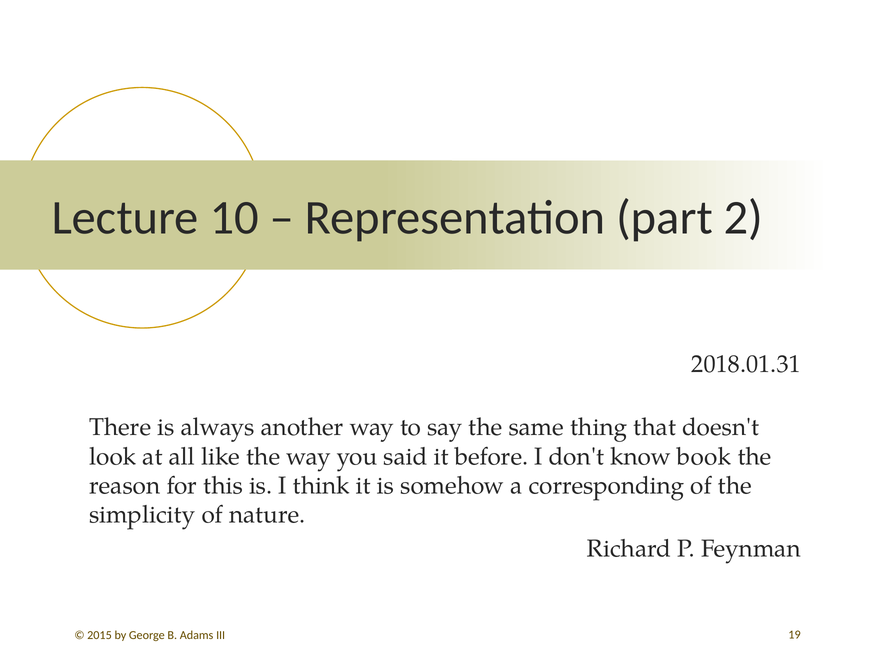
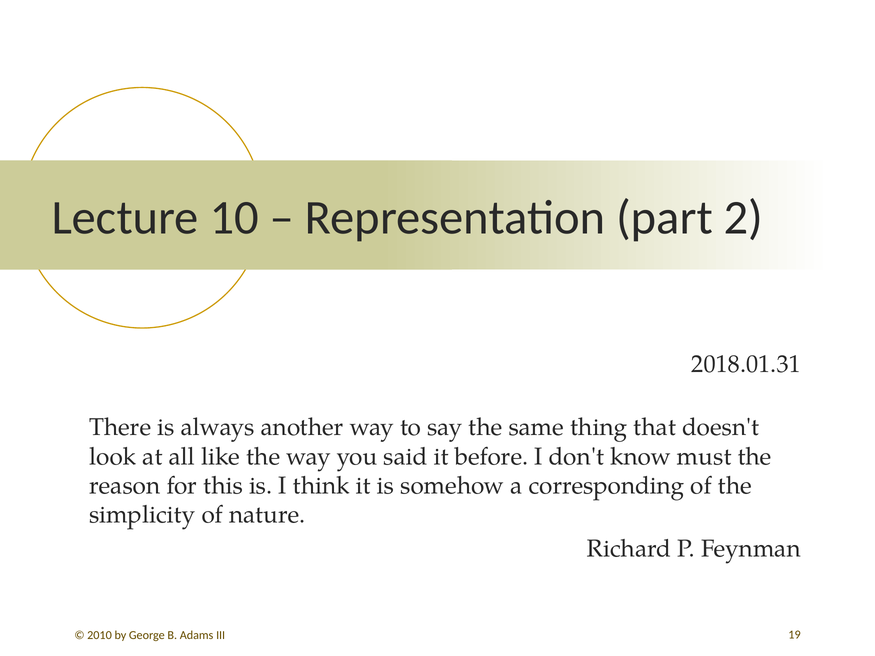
book: book -> must
2015: 2015 -> 2010
